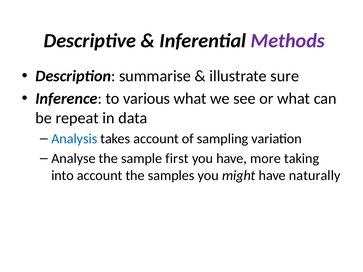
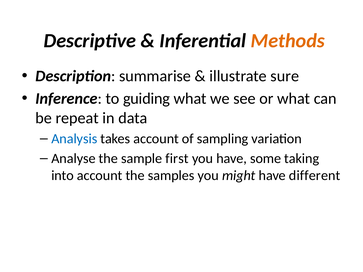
Methods colour: purple -> orange
various: various -> guiding
more: more -> some
naturally: naturally -> different
